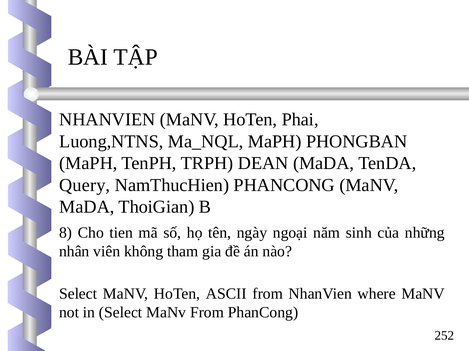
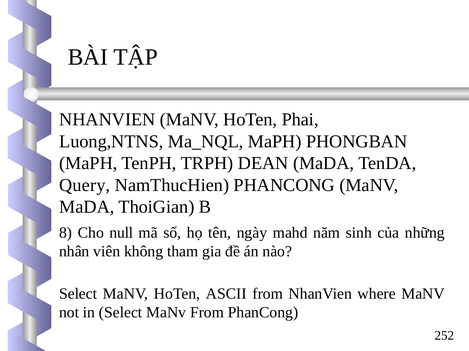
tien: tien -> null
ngoại: ngoại -> mahd
